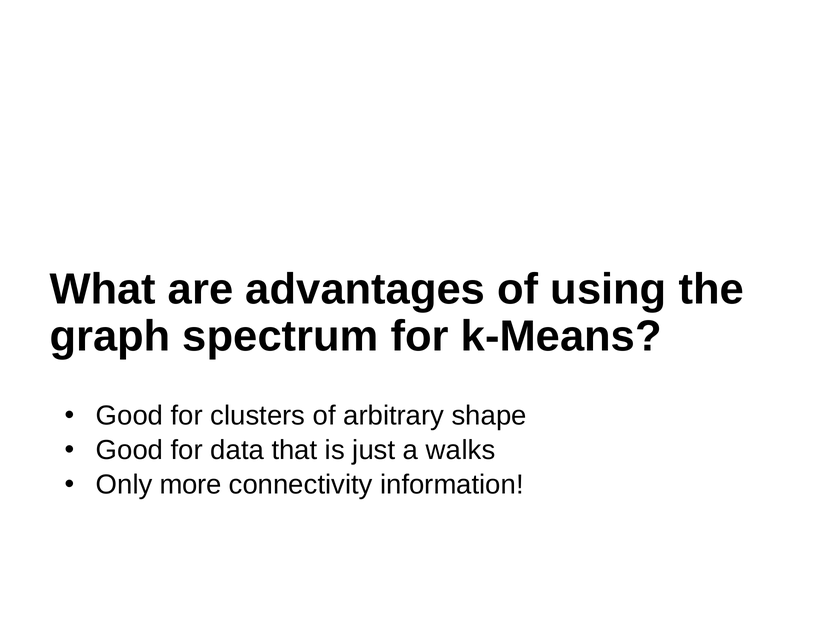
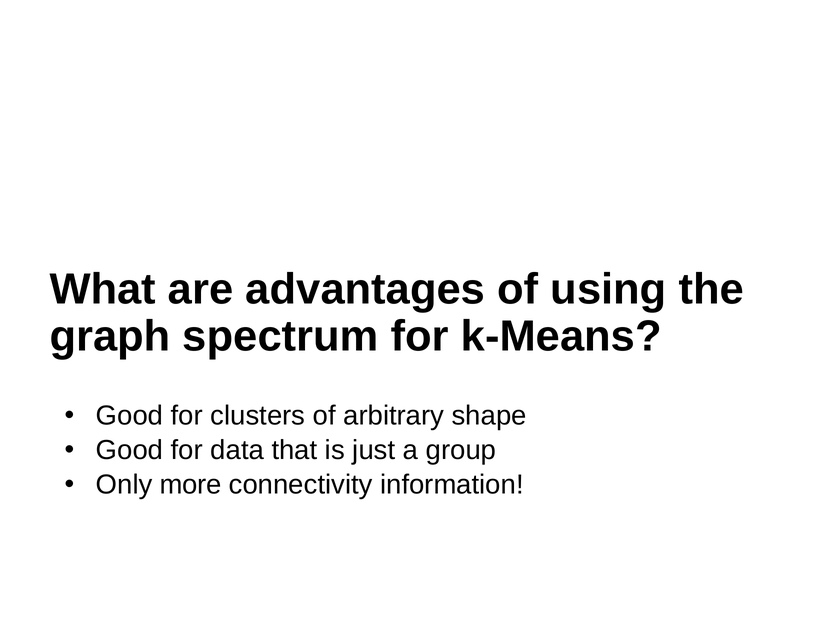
walks: walks -> group
